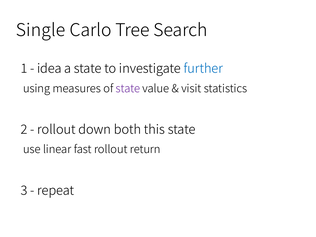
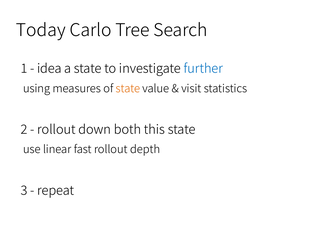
Single: Single -> Today
state at (128, 89) colour: purple -> orange
return: return -> depth
